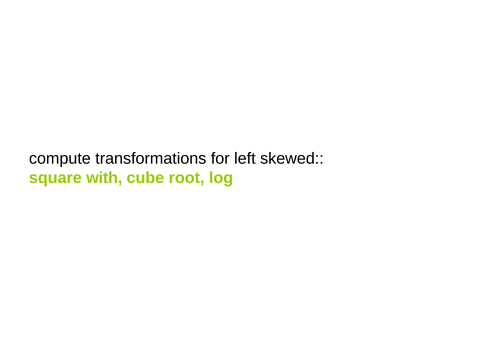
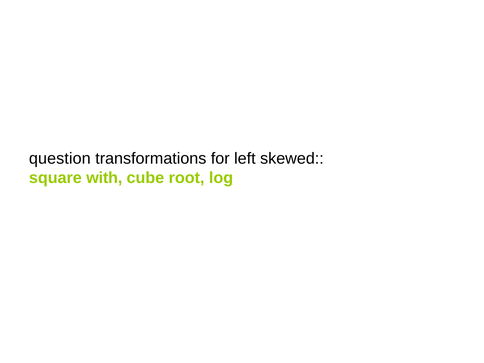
compute: compute -> question
